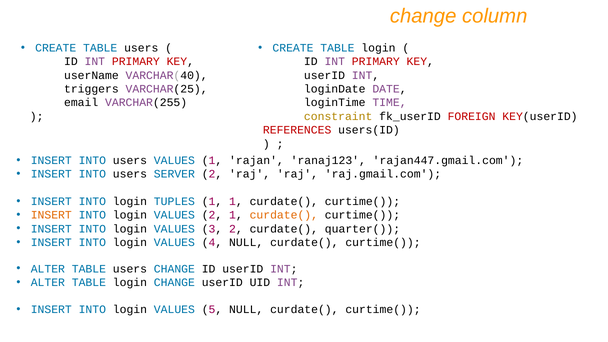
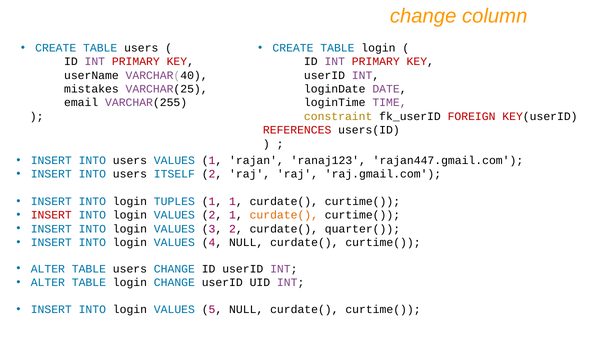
triggers: triggers -> mistakes
SERVER: SERVER -> ITSELF
INSERT at (51, 215) colour: orange -> red
